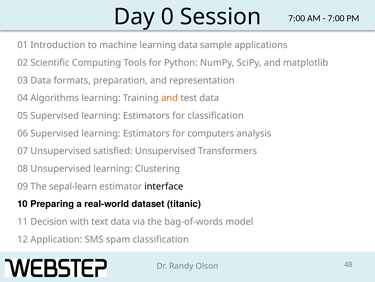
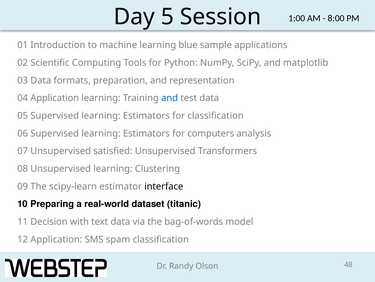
0: 0 -> 5
7:00 at (297, 18): 7:00 -> 1:00
7:00 at (336, 18): 7:00 -> 8:00
learning data: data -> blue
04 Algorithms: Algorithms -> Application
and at (170, 98) colour: orange -> blue
sepal-learn: sepal-learn -> scipy-learn
